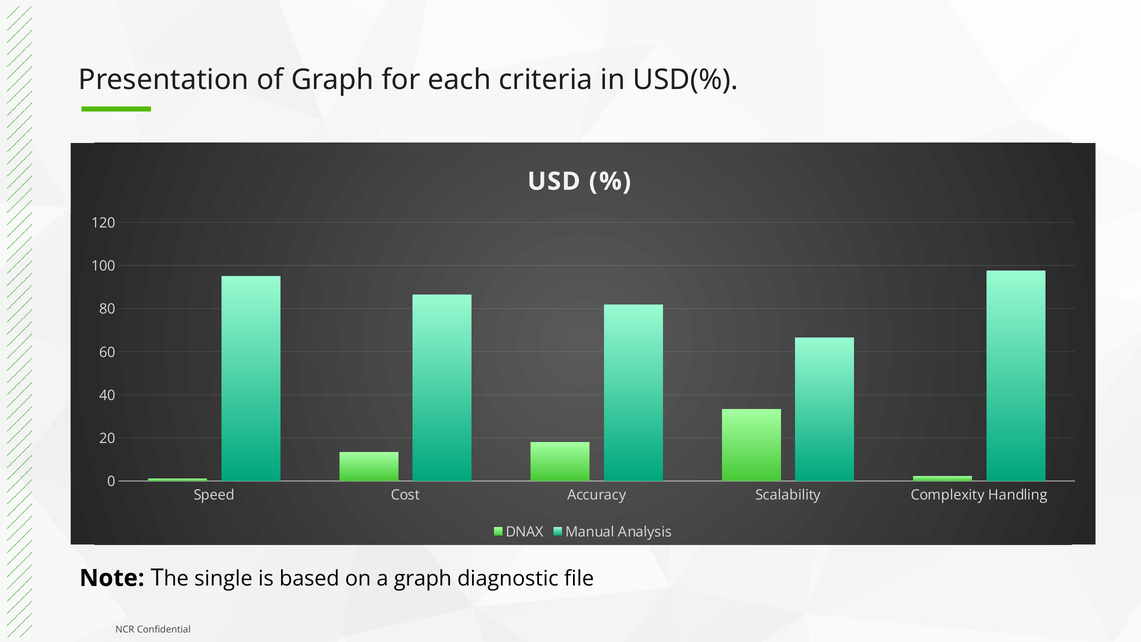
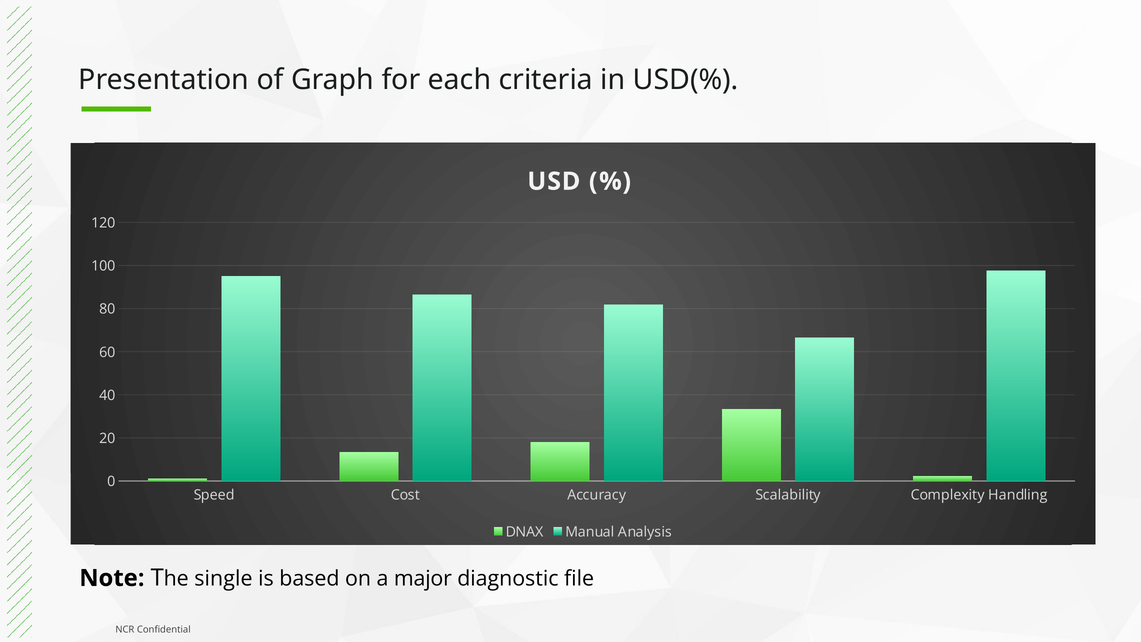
a graph: graph -> major
